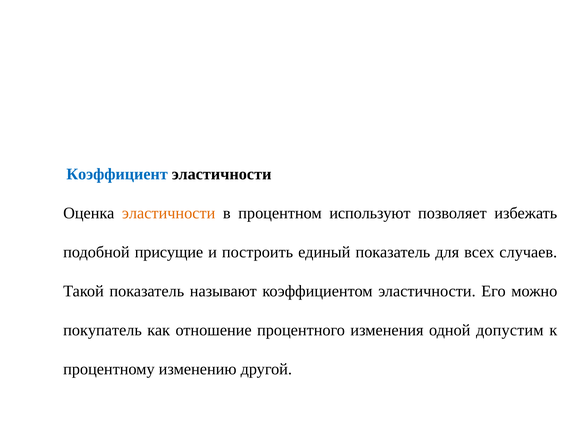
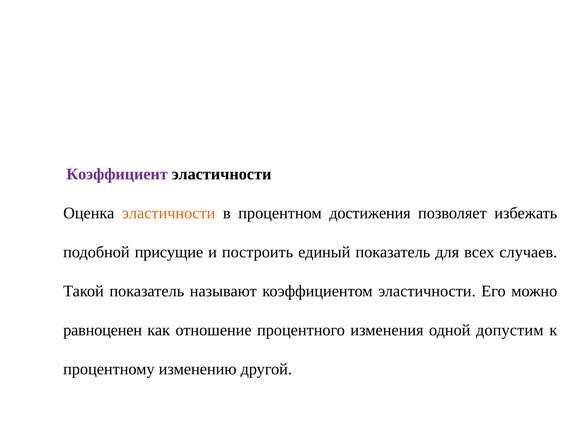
Коэффициент colour: blue -> purple
используют: используют -> достижения
покупатель: покупатель -> равноценен
